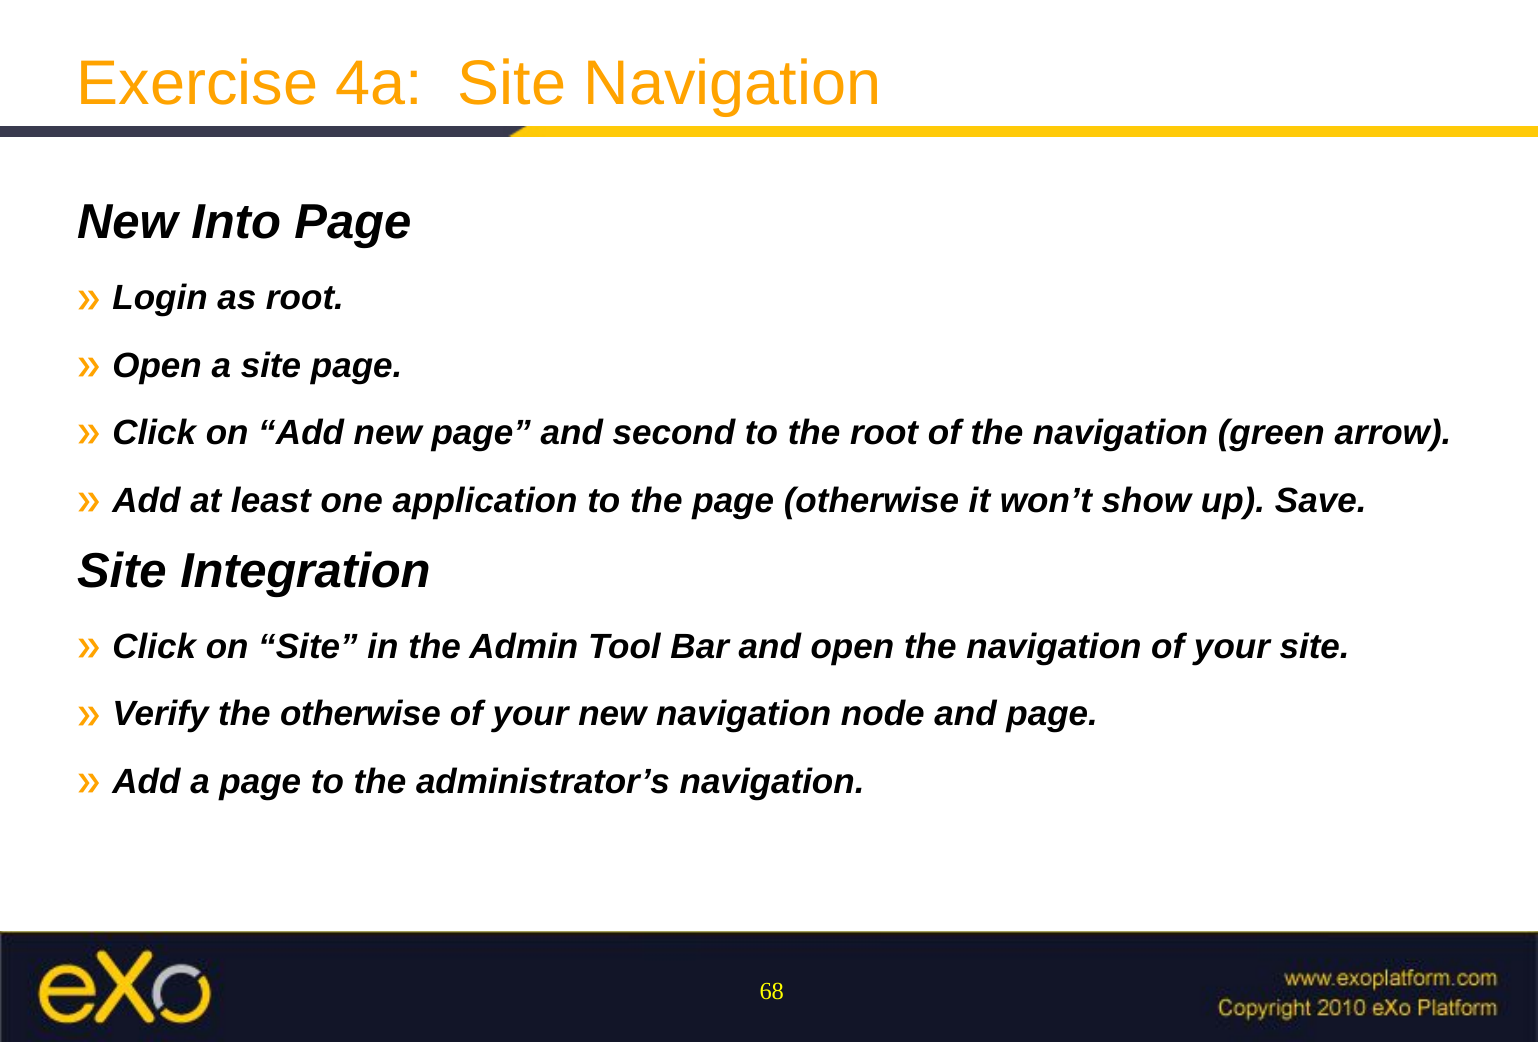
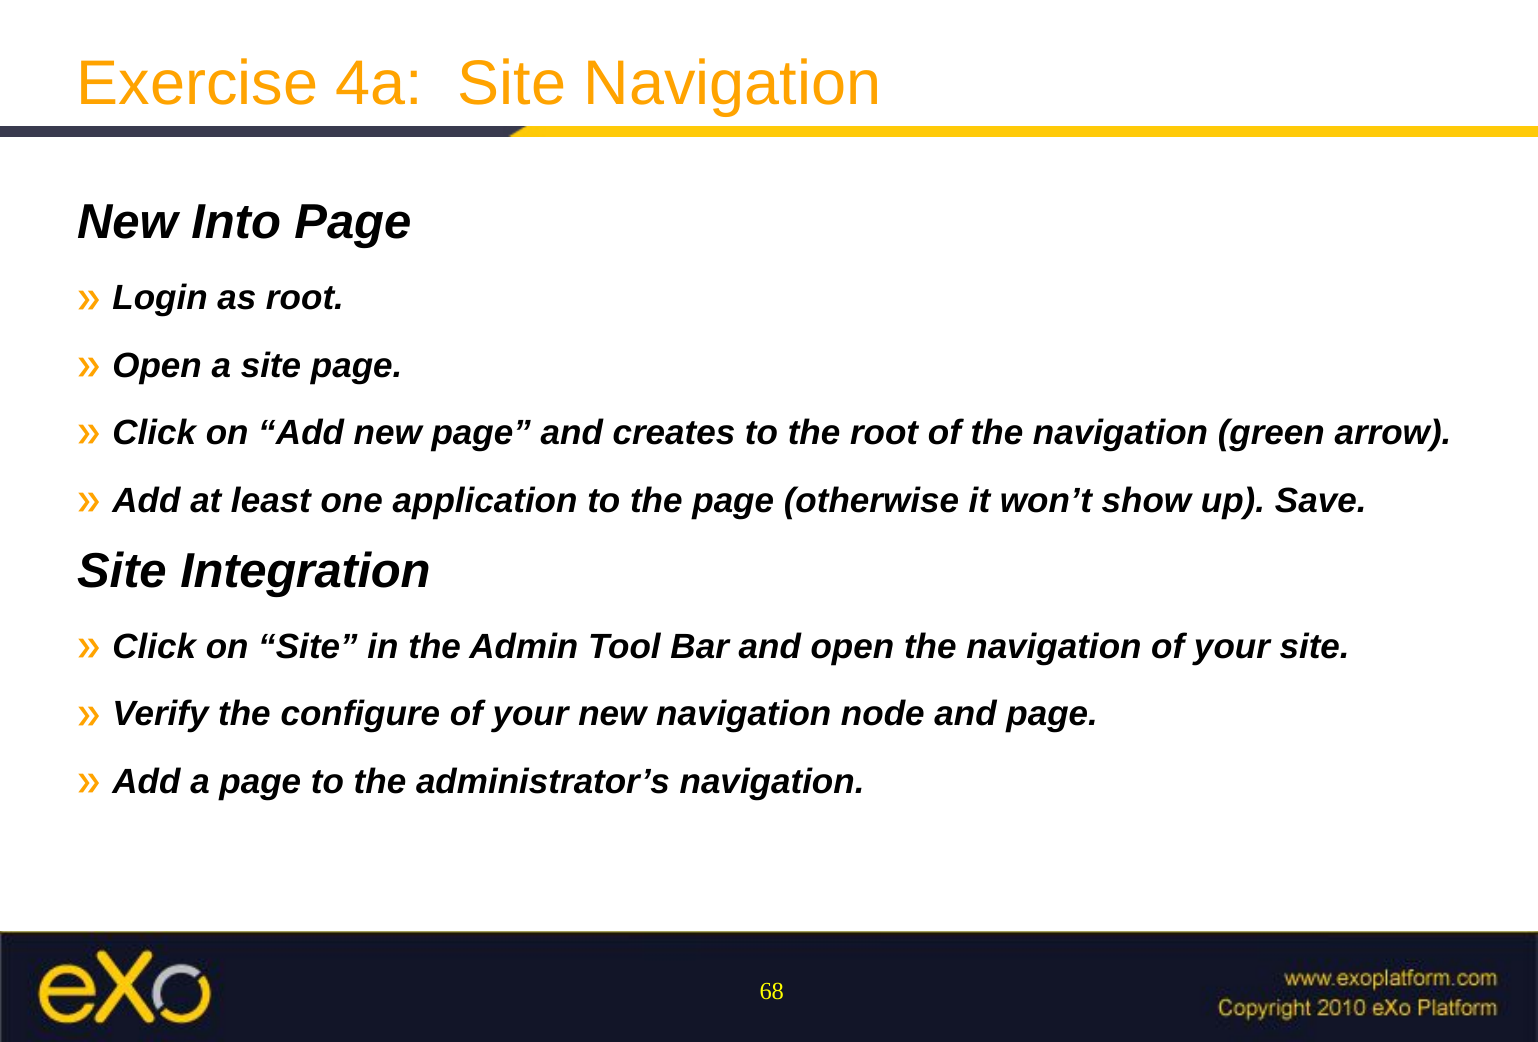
second: second -> creates
the otherwise: otherwise -> configure
